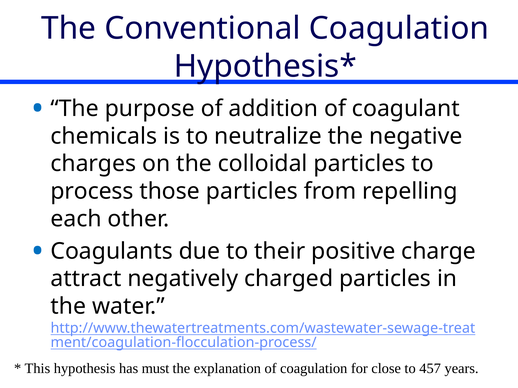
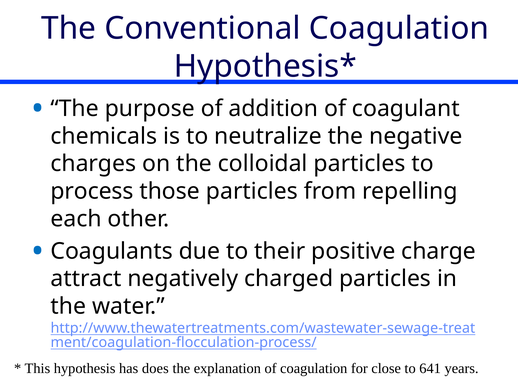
must: must -> does
457: 457 -> 641
